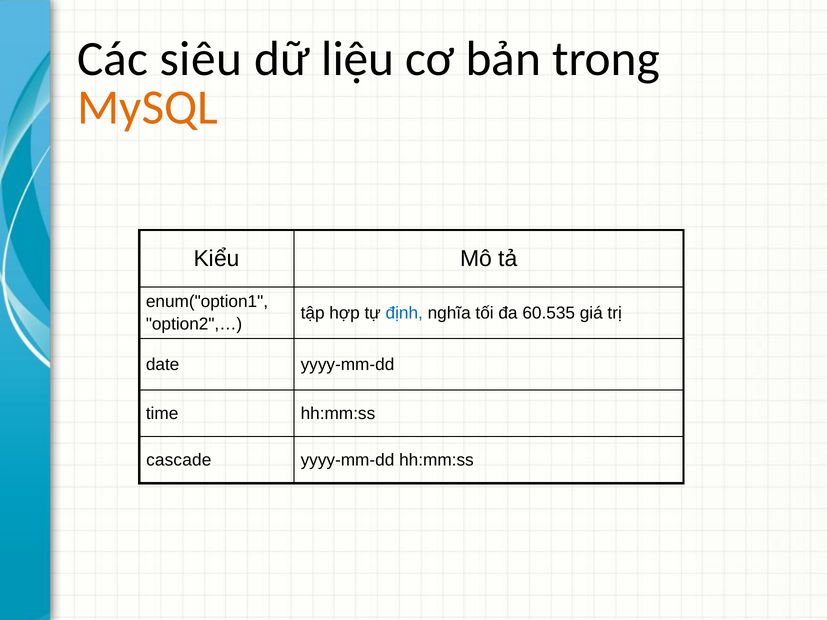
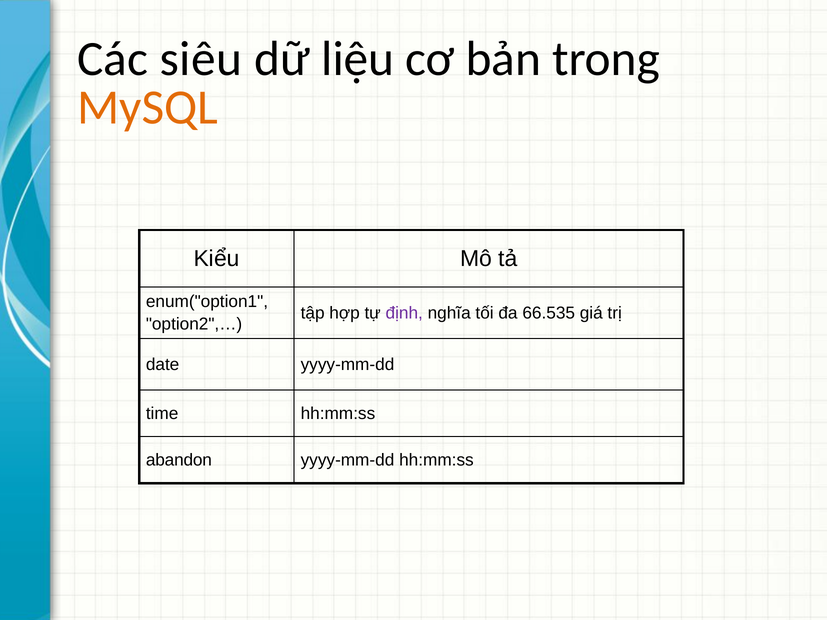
định colour: blue -> purple
60.535: 60.535 -> 66.535
cascade: cascade -> abandon
